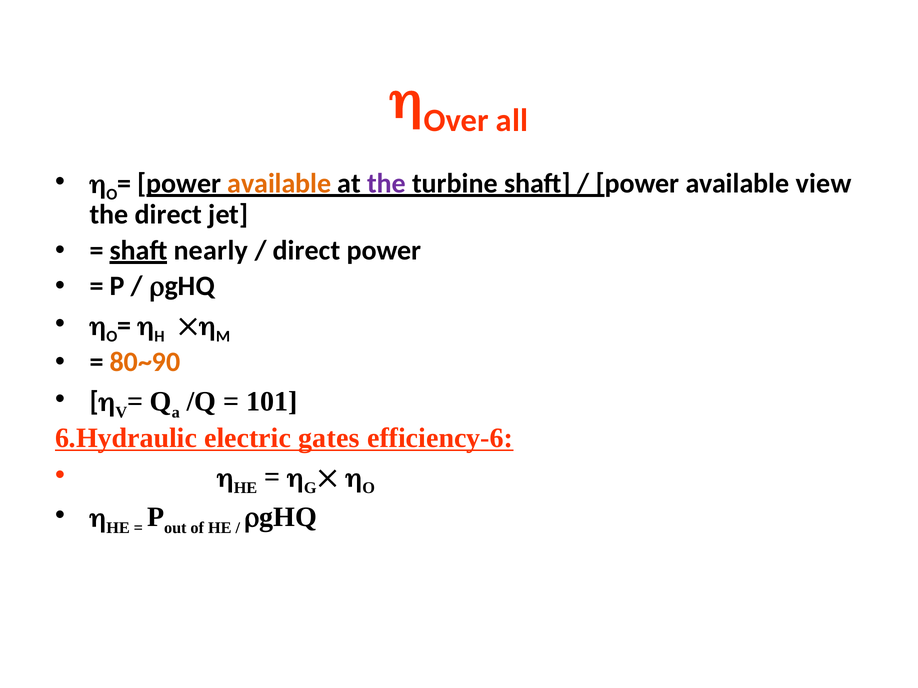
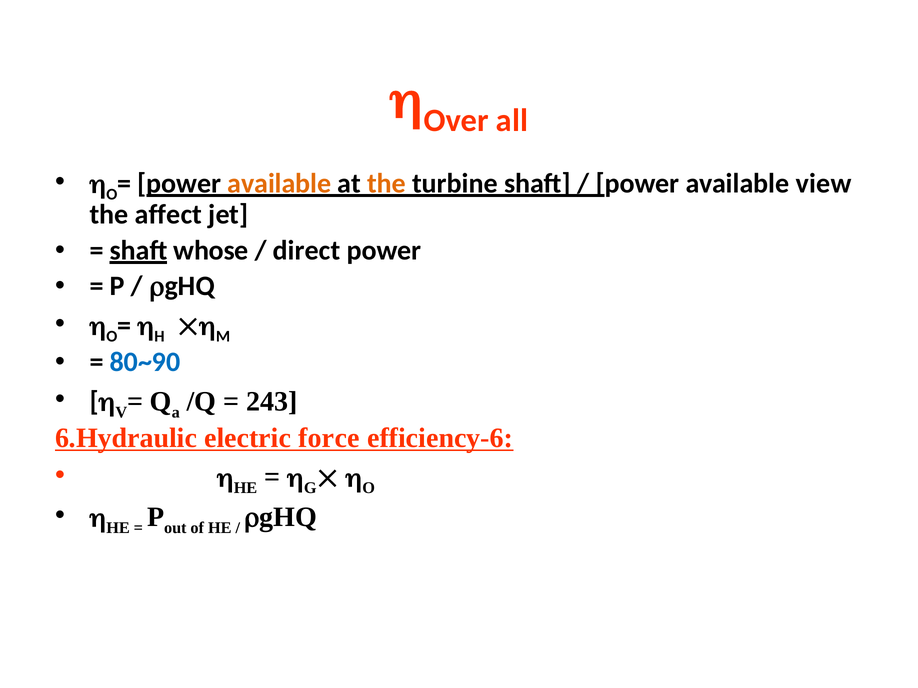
the at (386, 184) colour: purple -> orange
the direct: direct -> affect
nearly: nearly -> whose
80~90 colour: orange -> blue
101: 101 -> 243
gates: gates -> force
